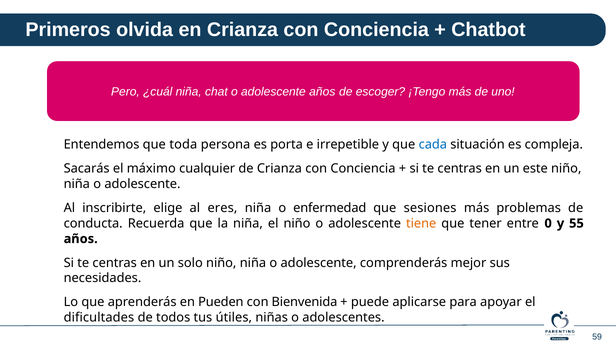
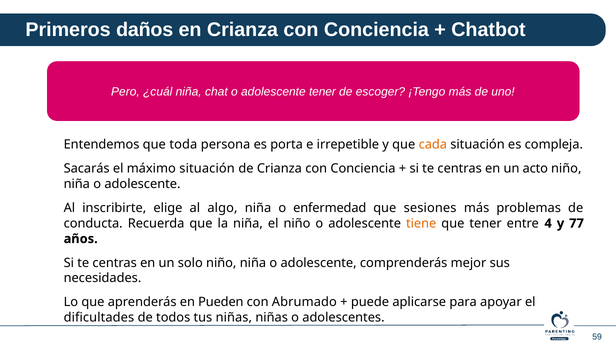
olvida: olvida -> daños
adolescente años: años -> tener
cada colour: blue -> orange
máximo cualquier: cualquier -> situación
este: este -> acto
eres: eres -> algo
0: 0 -> 4
55: 55 -> 77
Bienvenida: Bienvenida -> Abrumado
tus útiles: útiles -> niñas
